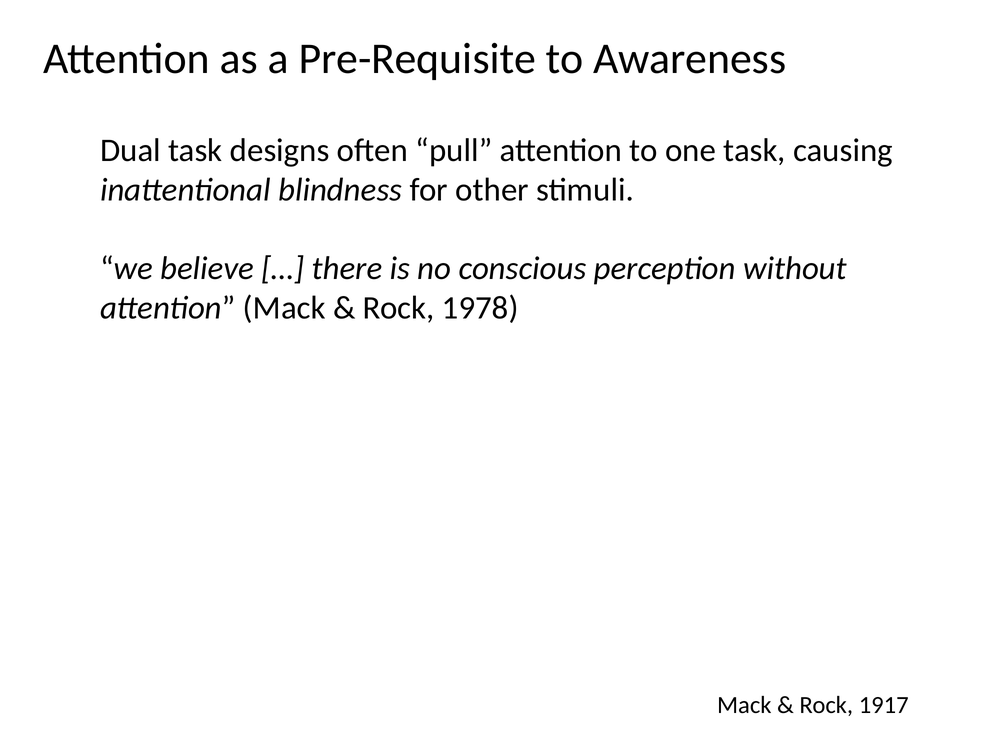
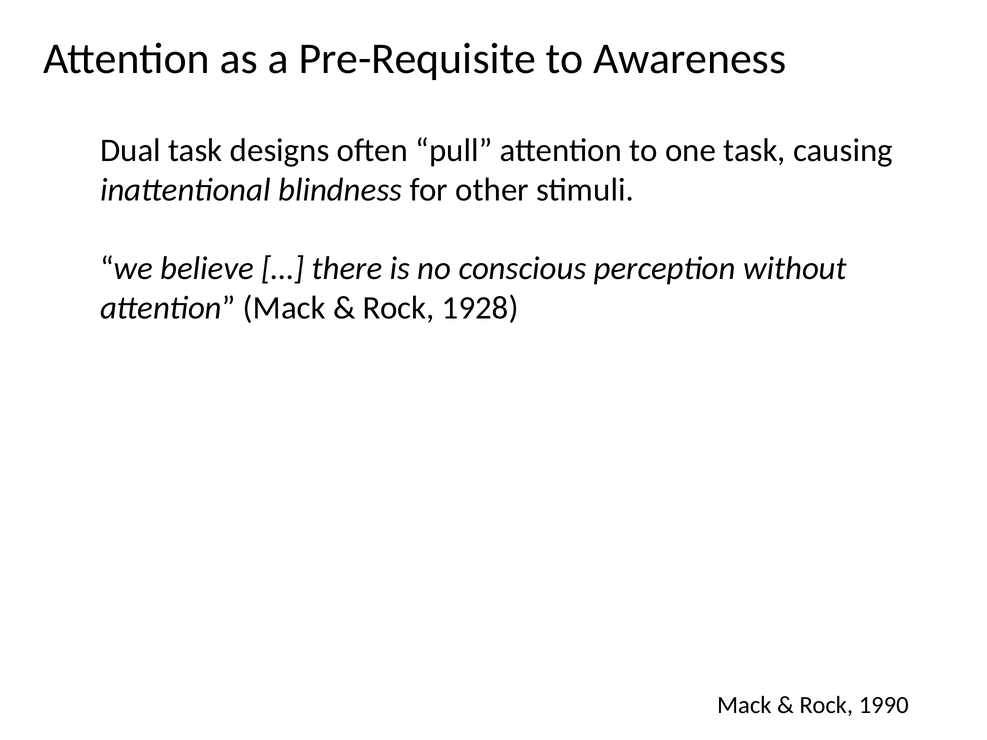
1978: 1978 -> 1928
1917: 1917 -> 1990
